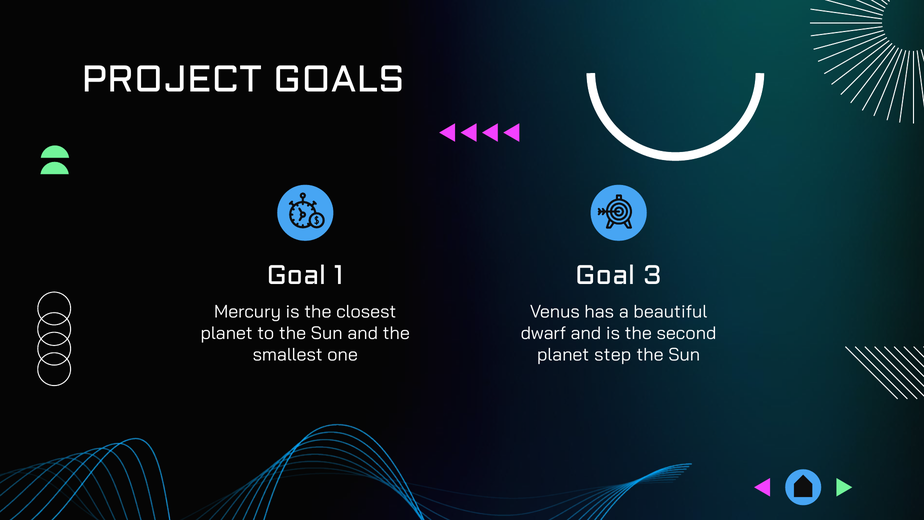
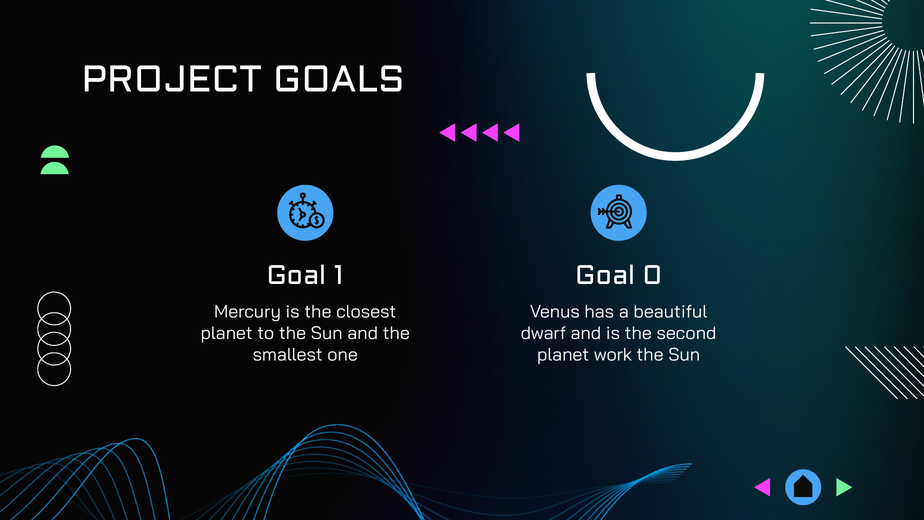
3: 3 -> 0
step: step -> work
